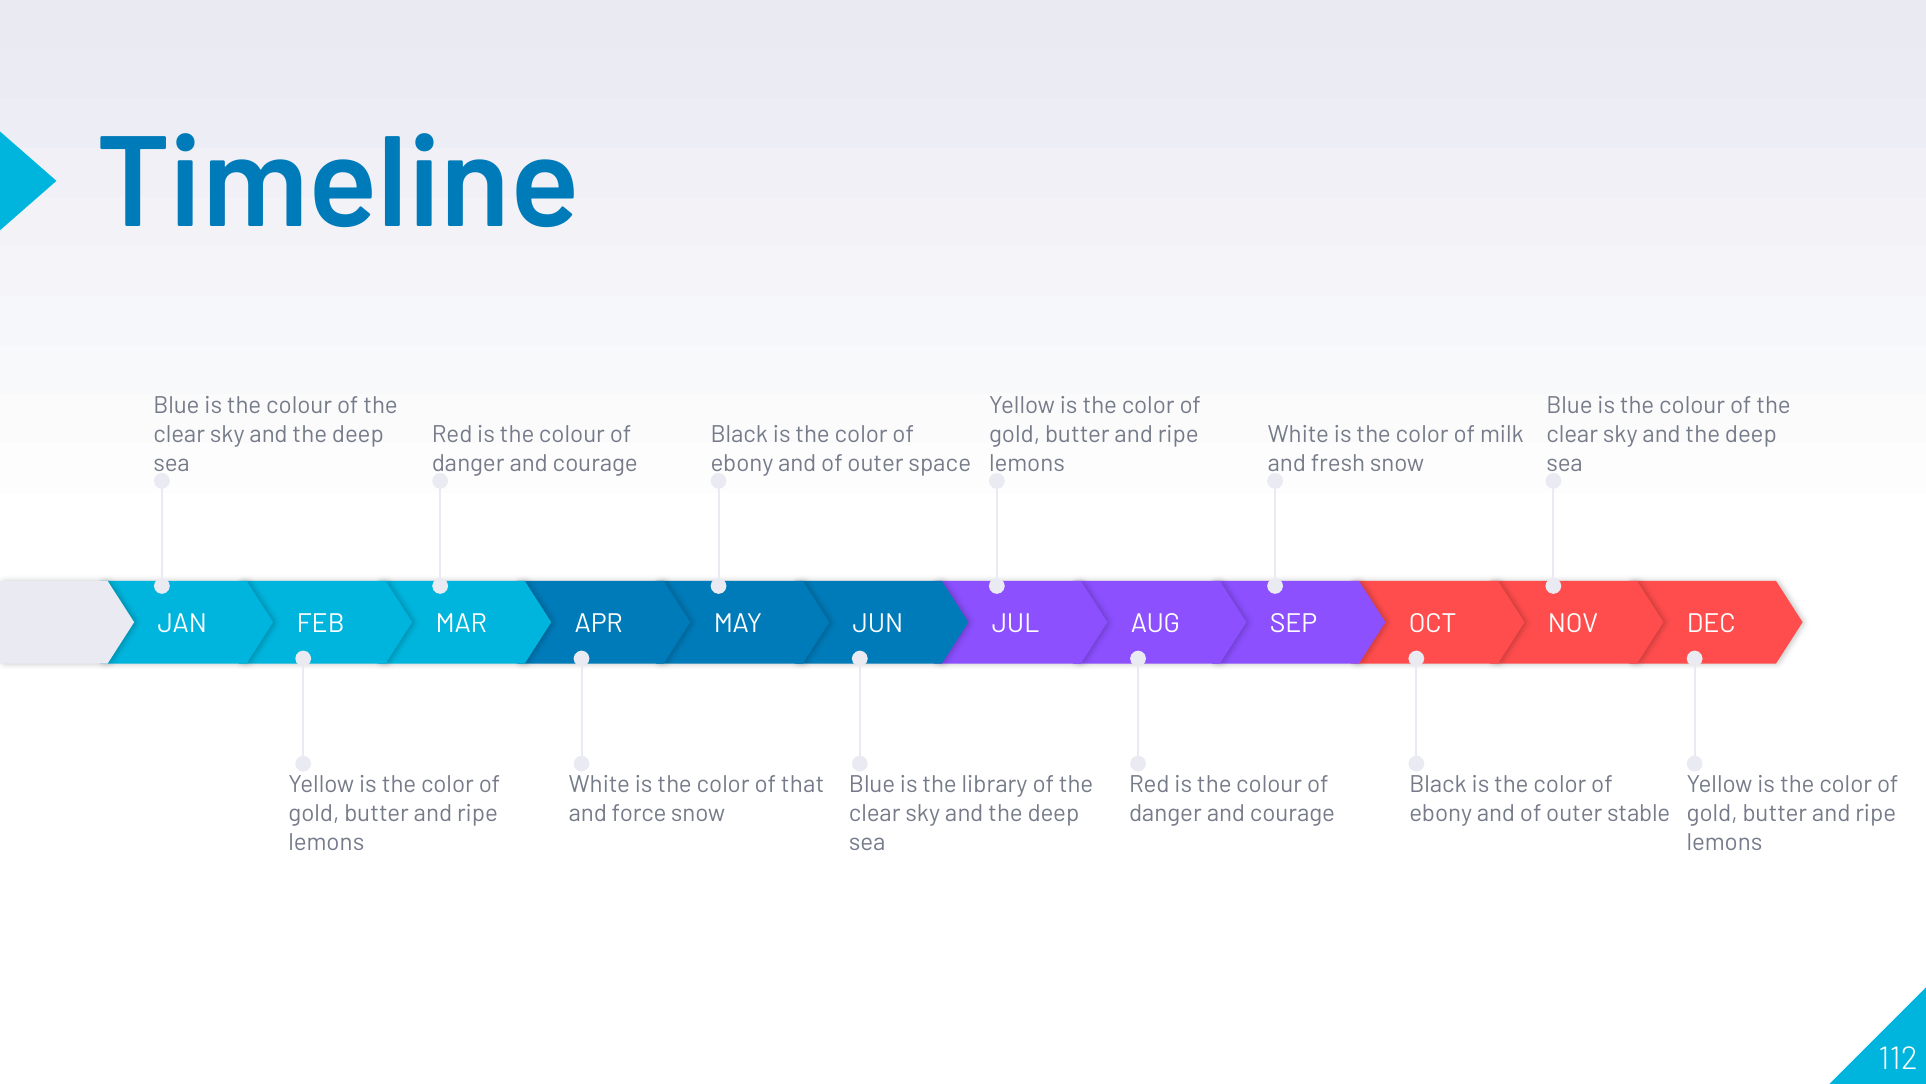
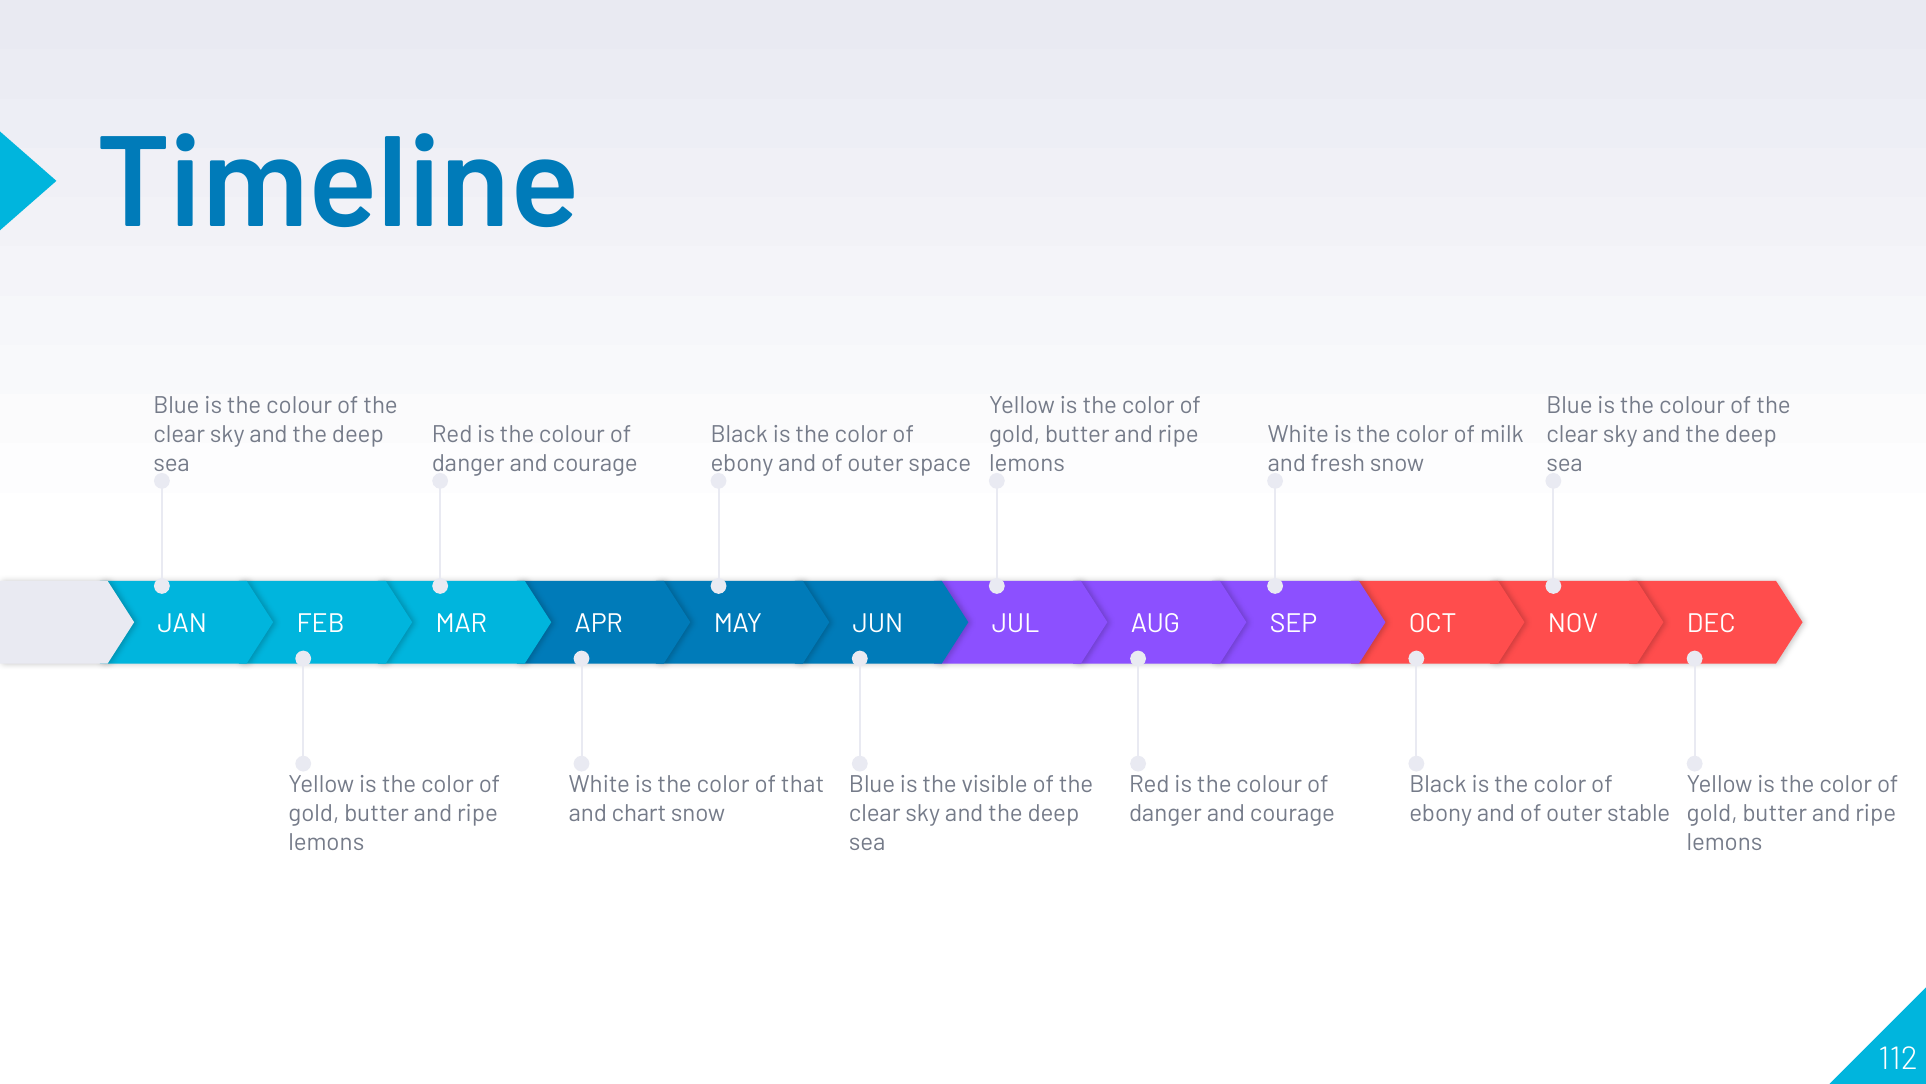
library: library -> visible
force: force -> chart
